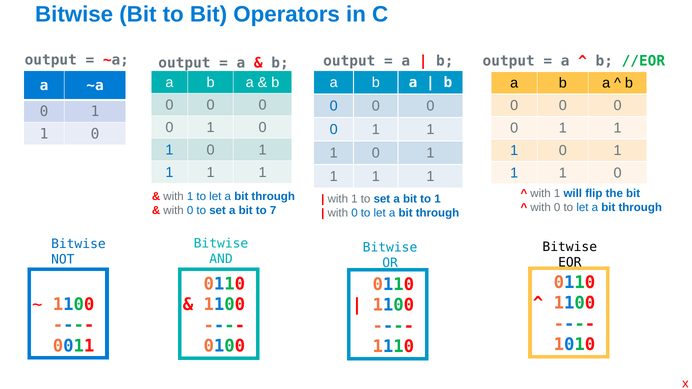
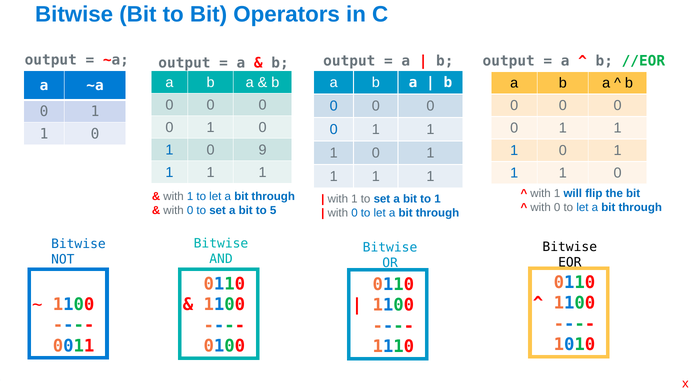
1 at (263, 150): 1 -> 9
7: 7 -> 5
